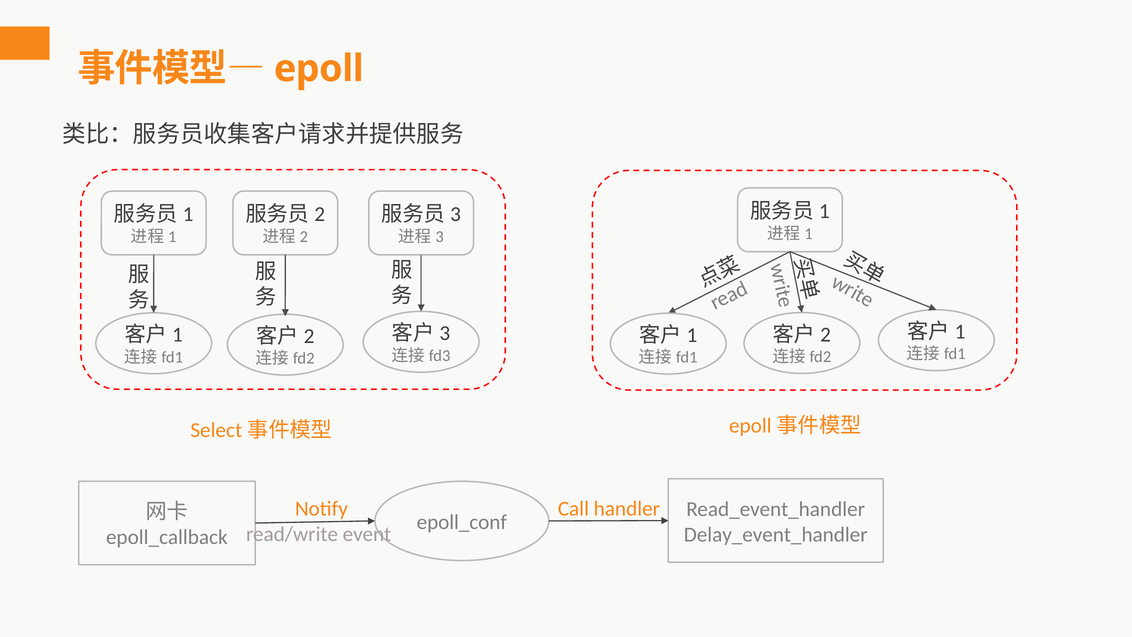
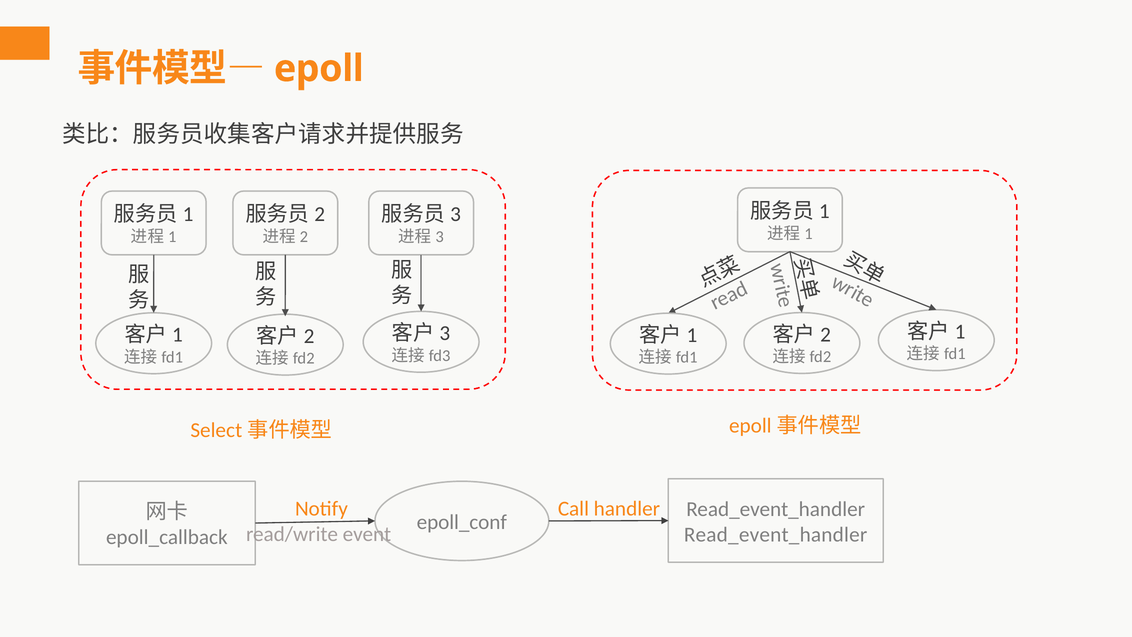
Delay_event_handler at (776, 535): Delay_event_handler -> Read_event_handler
